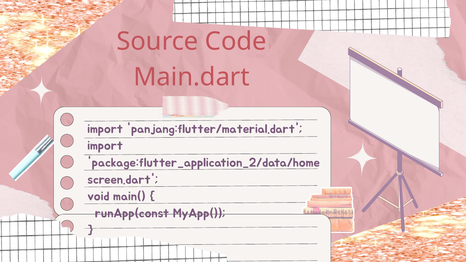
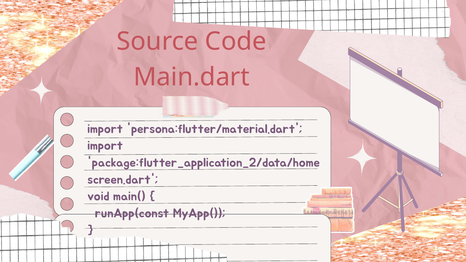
panjang:flutter/material.dart: panjang:flutter/material.dart -> persona:flutter/material.dart
